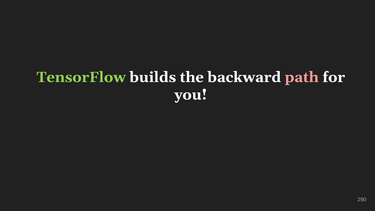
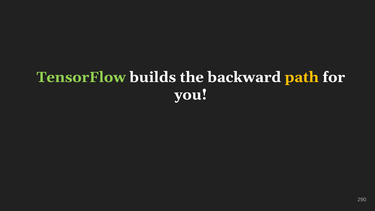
path colour: pink -> yellow
